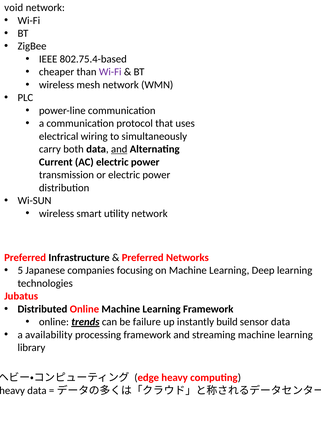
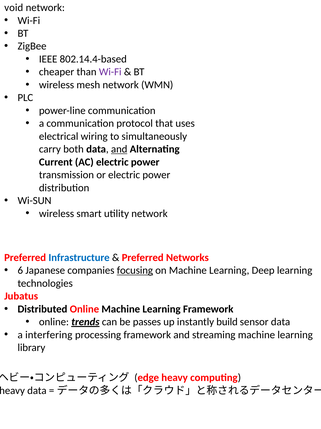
802.75.4-based: 802.75.4-based -> 802.14.4-based
Infrastructure colour: black -> blue
5: 5 -> 6
focusing underline: none -> present
failure: failure -> passes
availability: availability -> interfering
